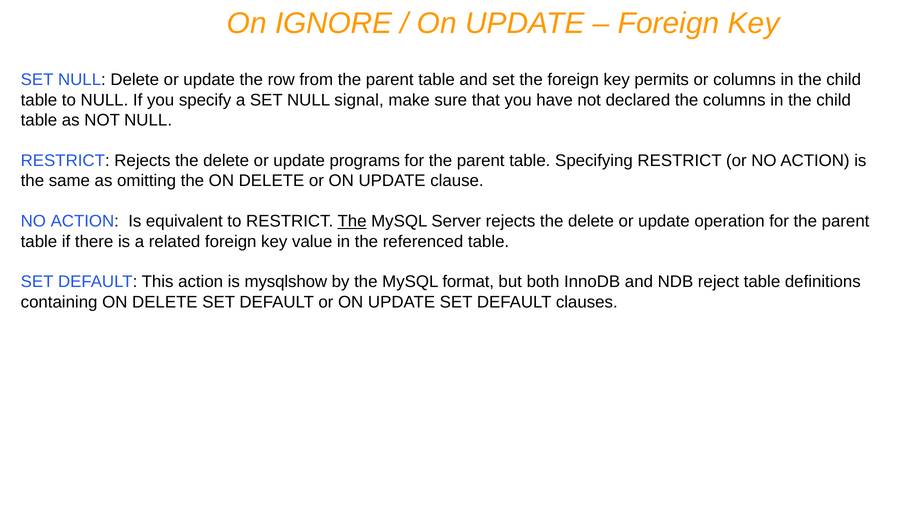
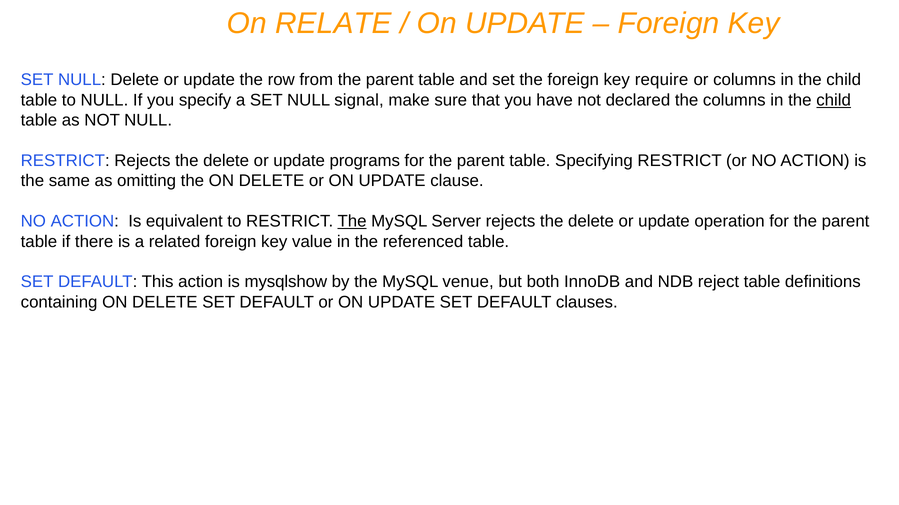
IGNORE: IGNORE -> RELATE
permits: permits -> require
child at (834, 100) underline: none -> present
format: format -> venue
